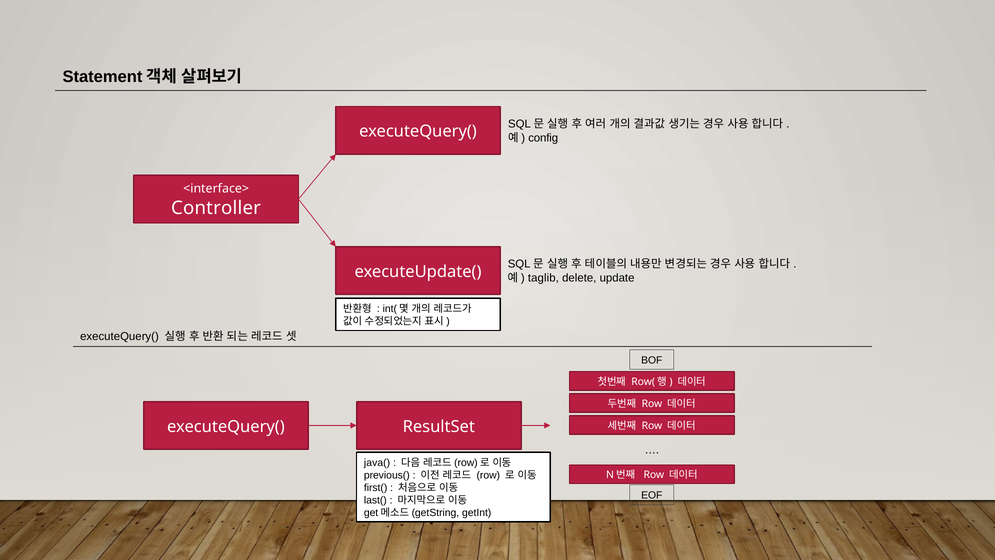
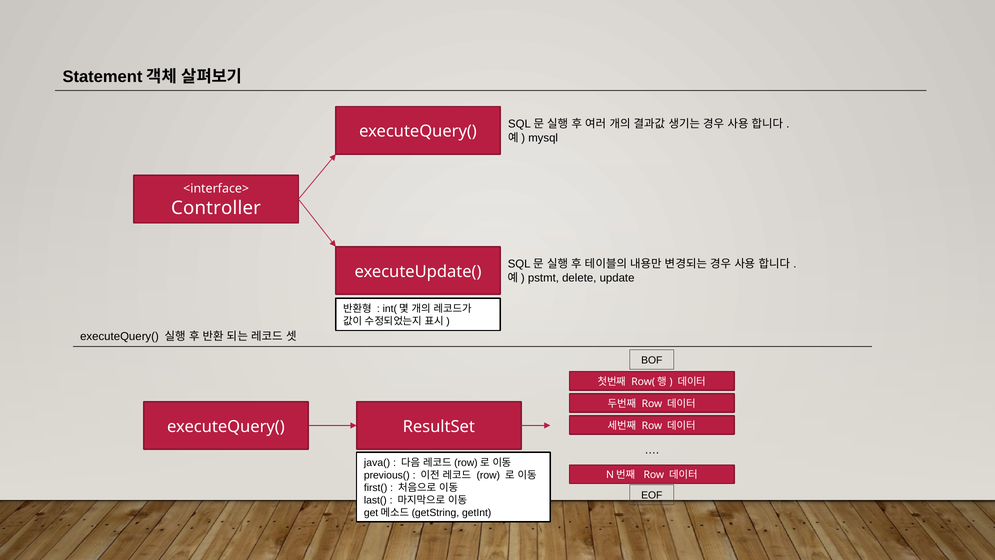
config: config -> mysql
taglib: taglib -> pstmt
